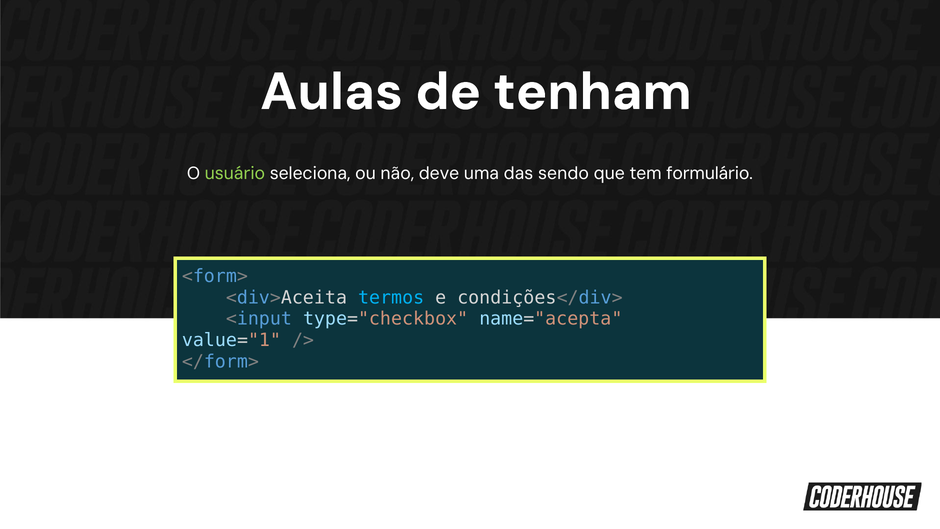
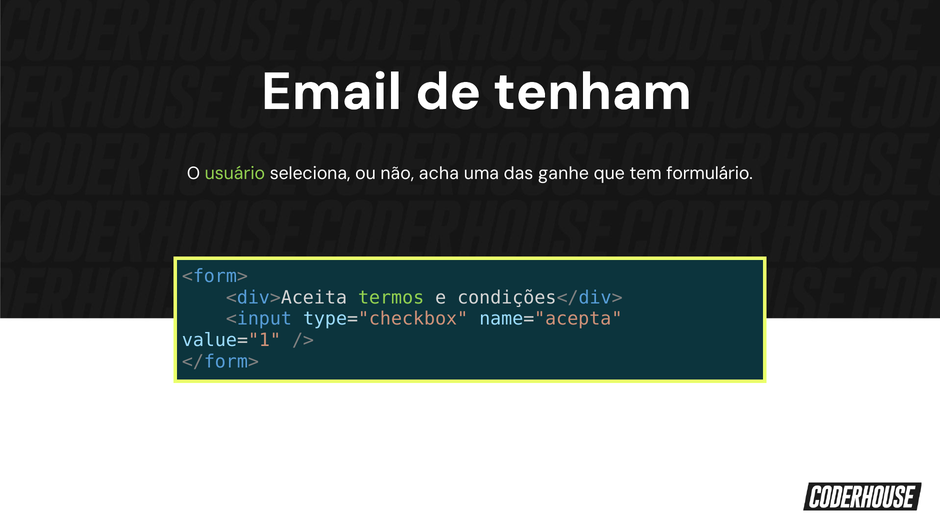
Aulas: Aulas -> Email
deve: deve -> acha
sendo: sendo -> ganhe
termos colour: light blue -> light green
